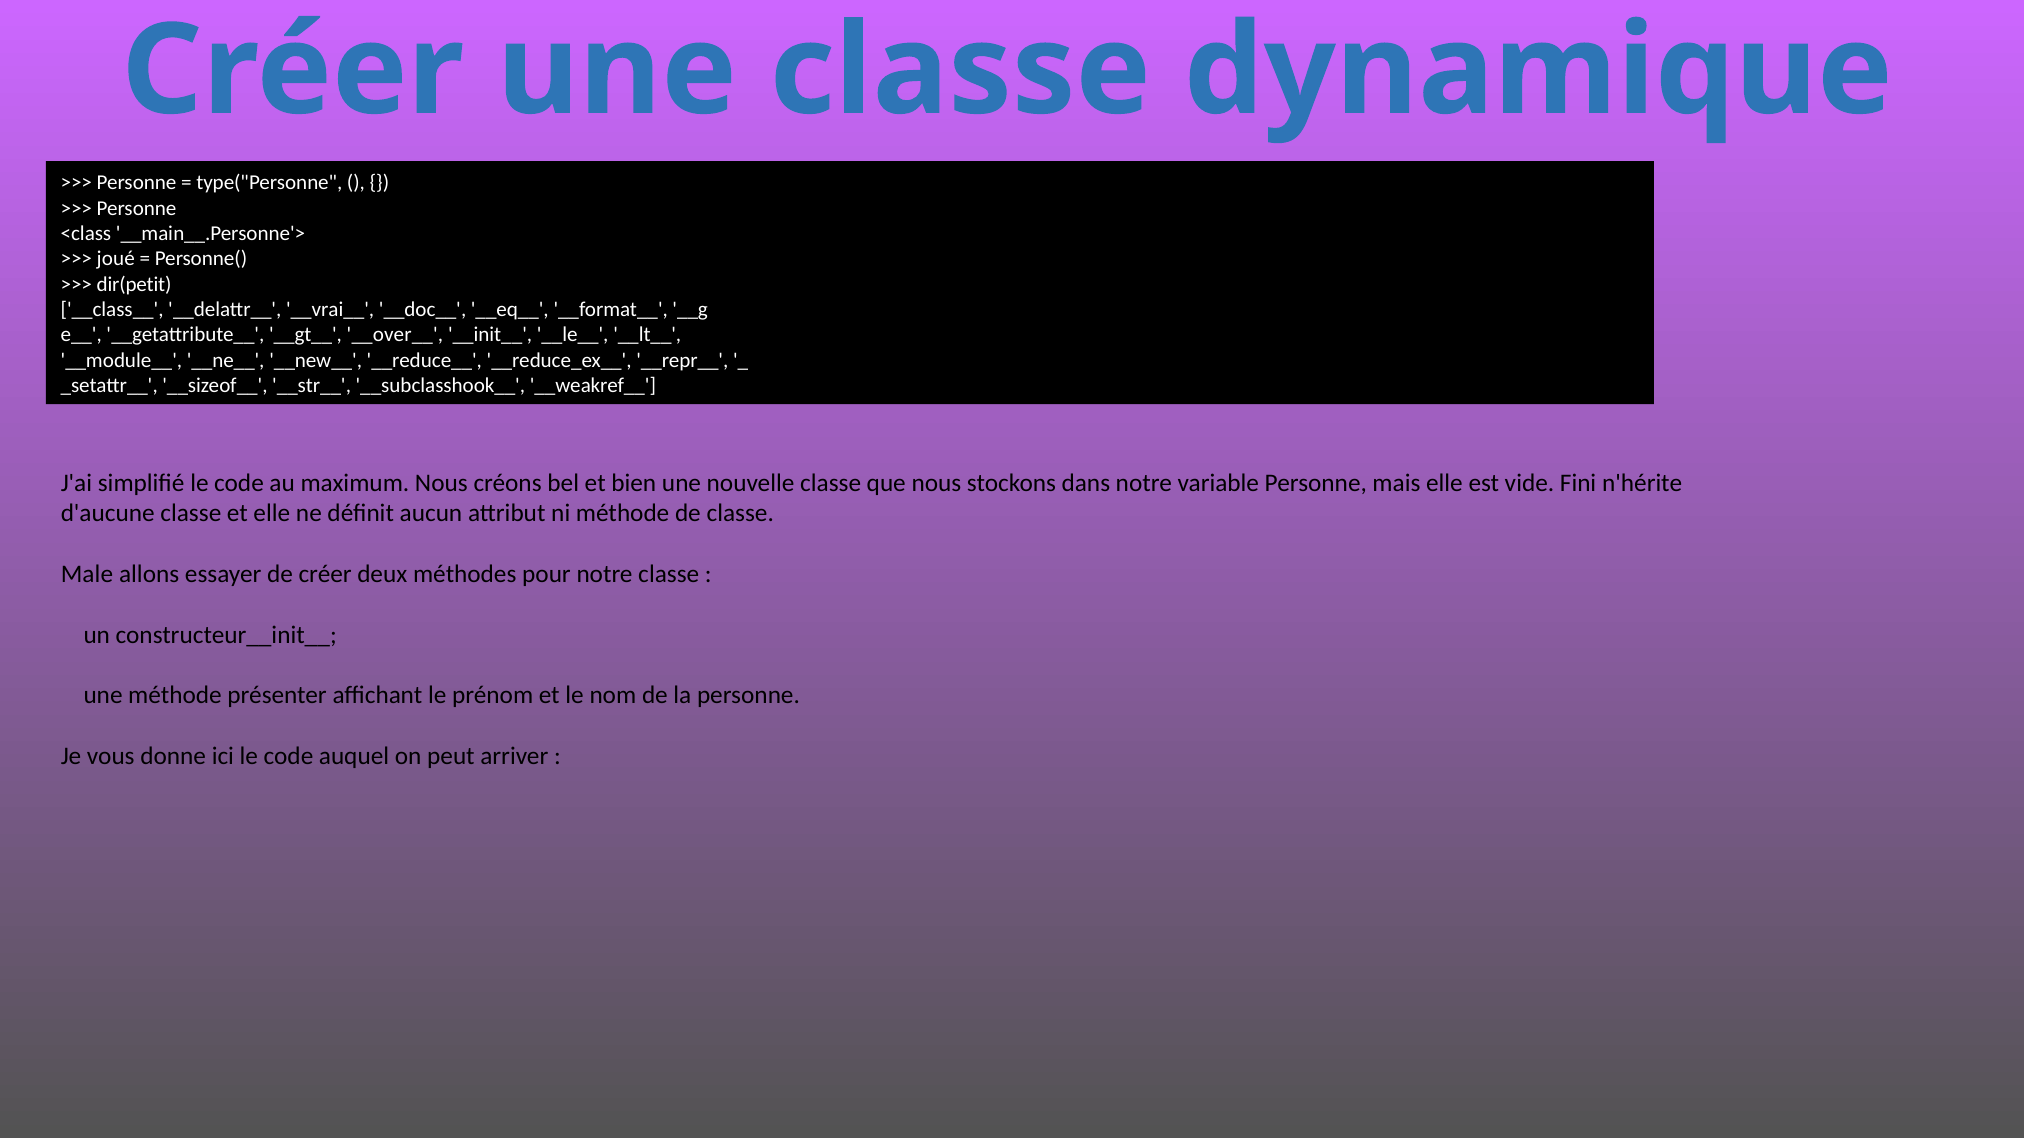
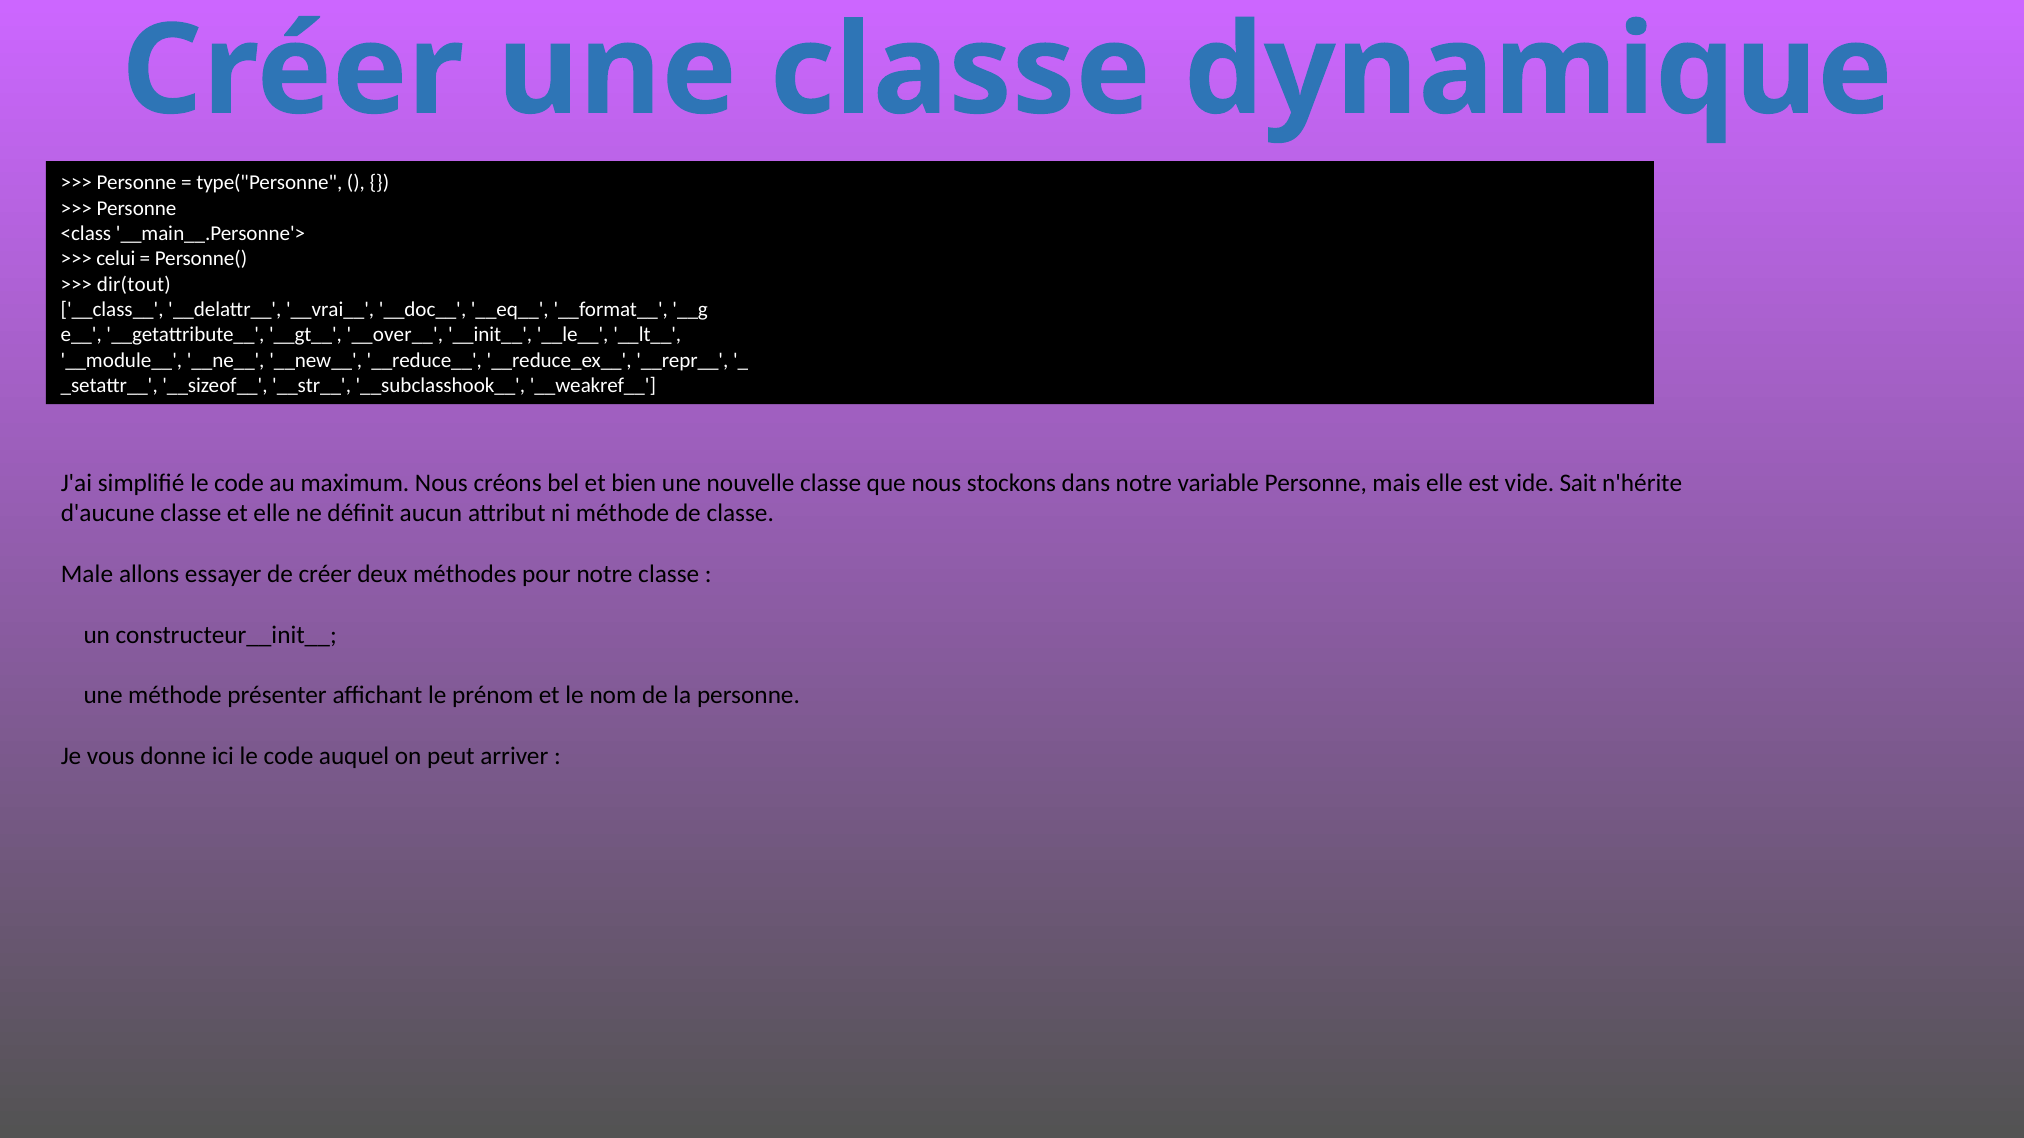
joué: joué -> celui
dir(petit: dir(petit -> dir(tout
Fini: Fini -> Sait
